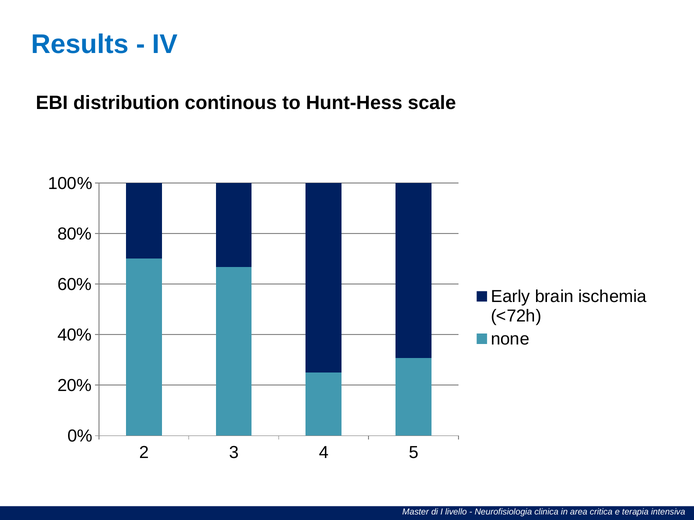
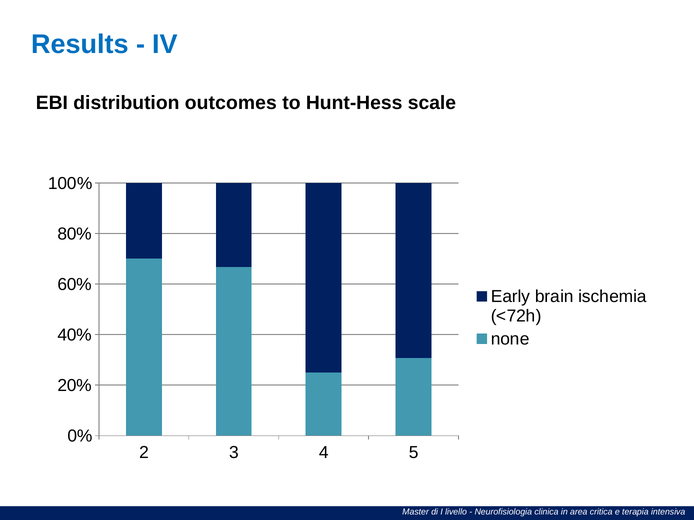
continous: continous -> outcomes
